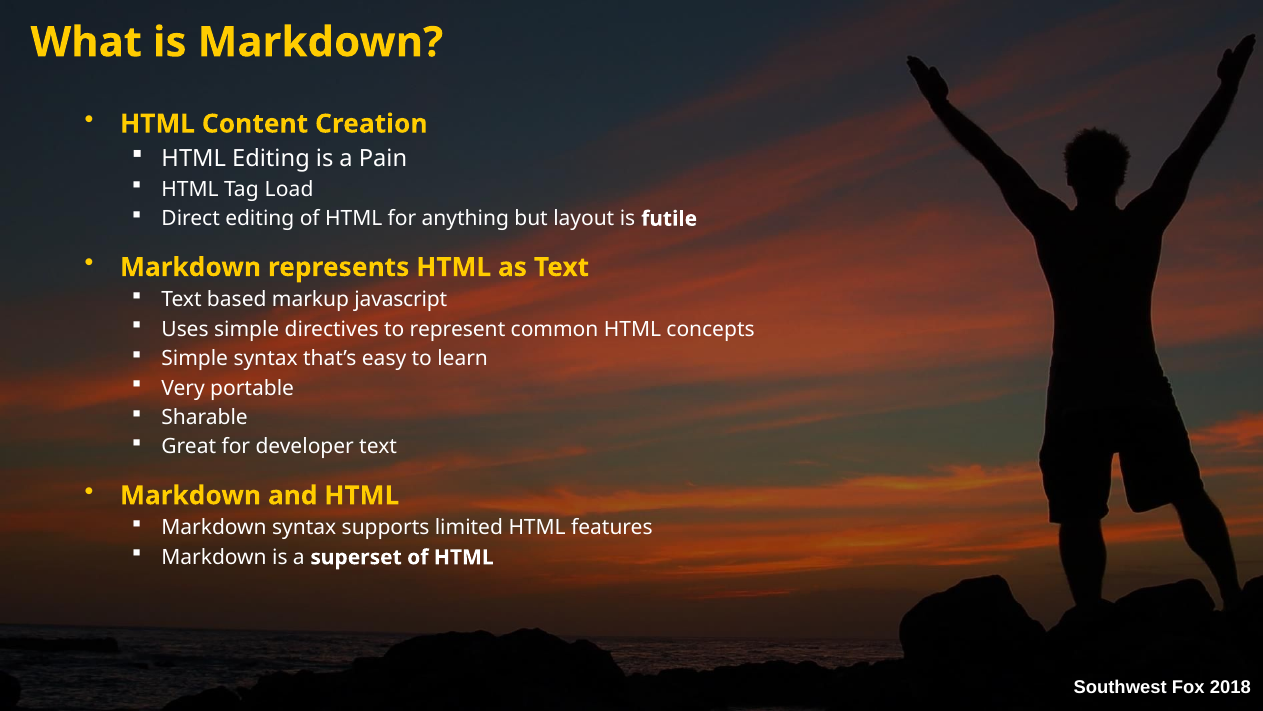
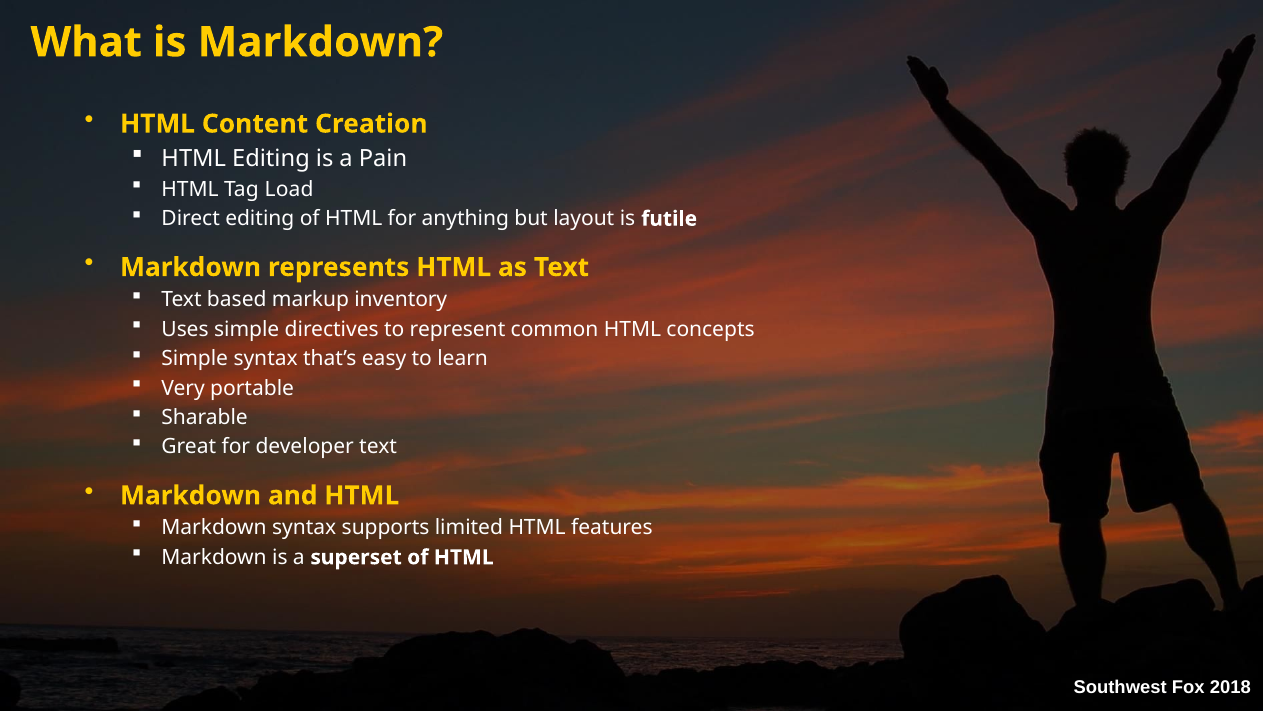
javascript: javascript -> inventory
